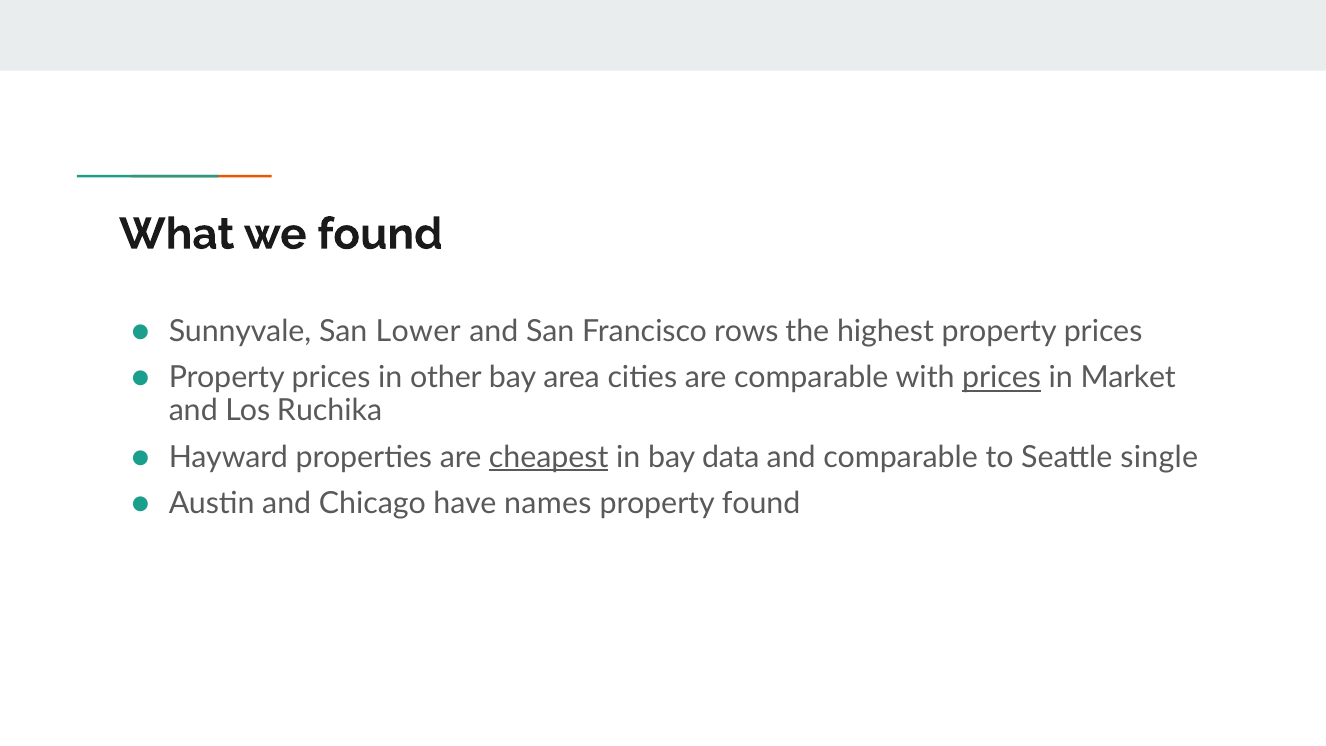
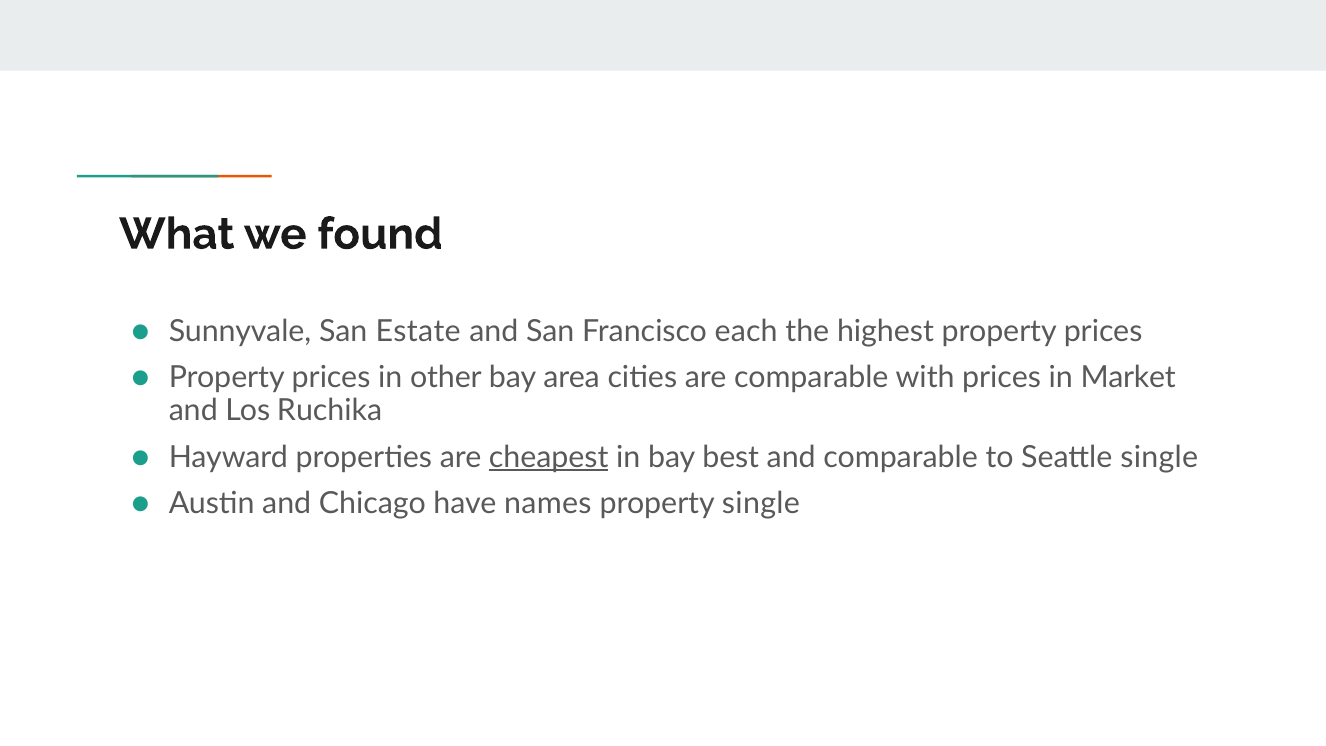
Lower: Lower -> Estate
rows: rows -> each
prices at (1002, 378) underline: present -> none
data: data -> best
property found: found -> single
